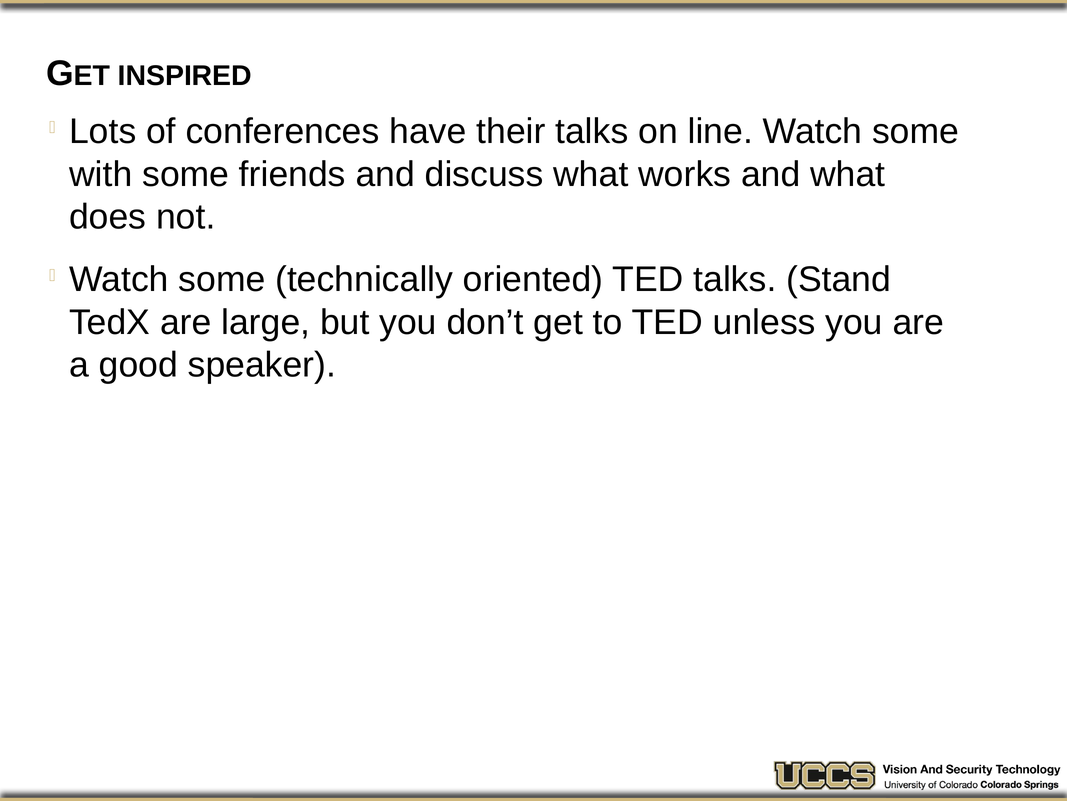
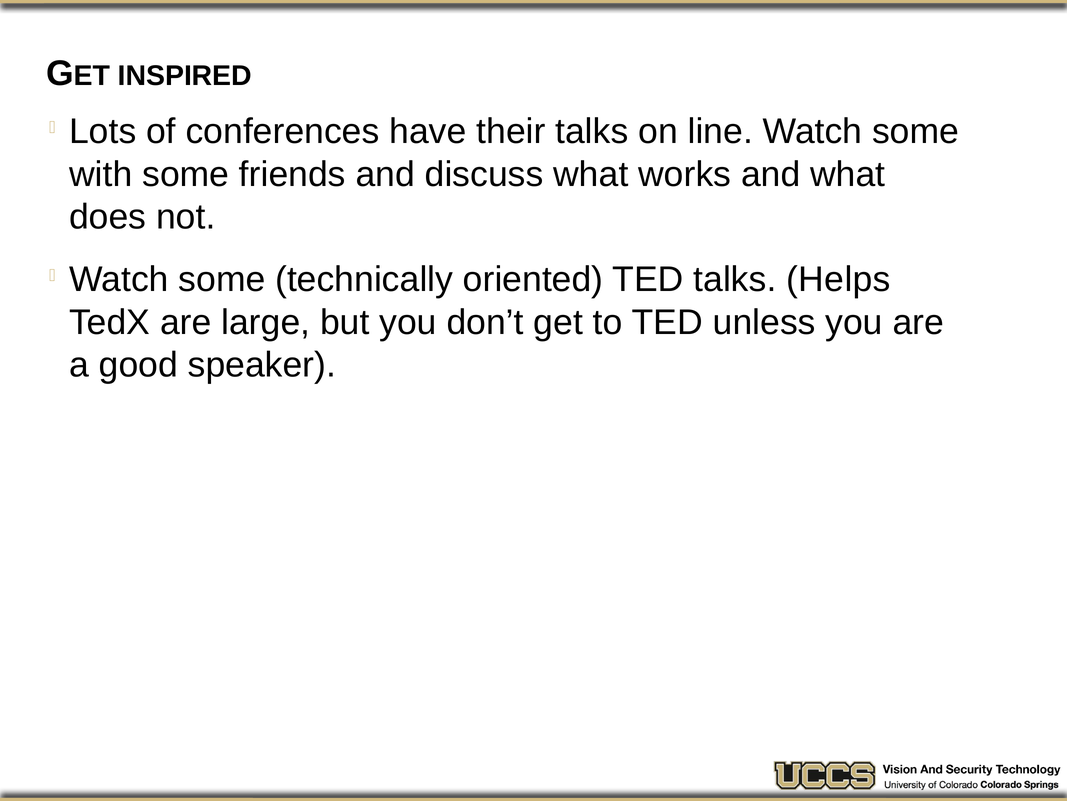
Stand: Stand -> Helps
